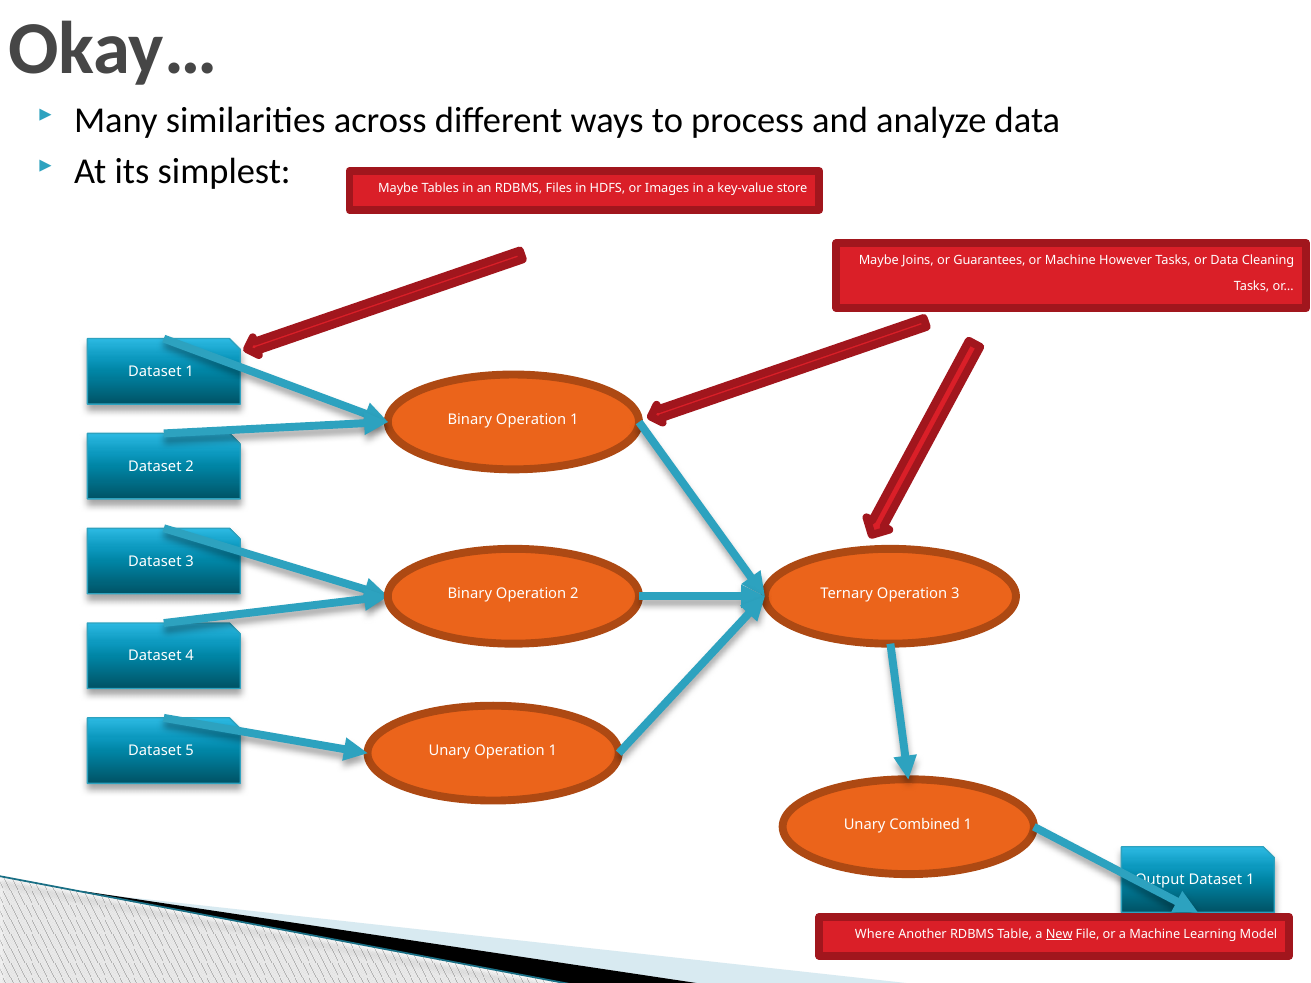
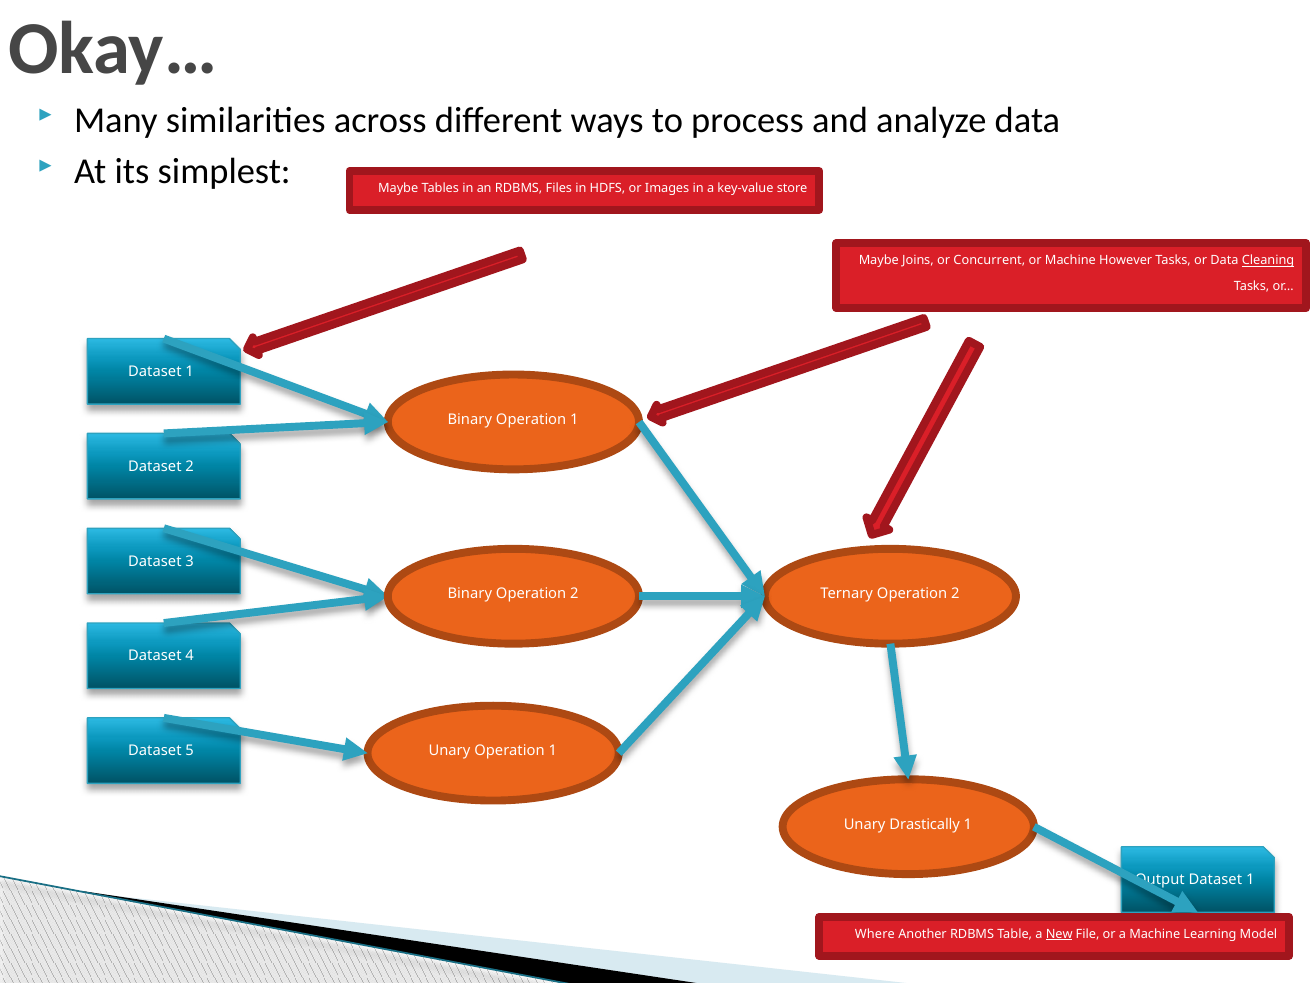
Guarantees: Guarantees -> Concurrent
Cleaning underline: none -> present
Ternary Operation 3: 3 -> 2
Combined: Combined -> Drastically
